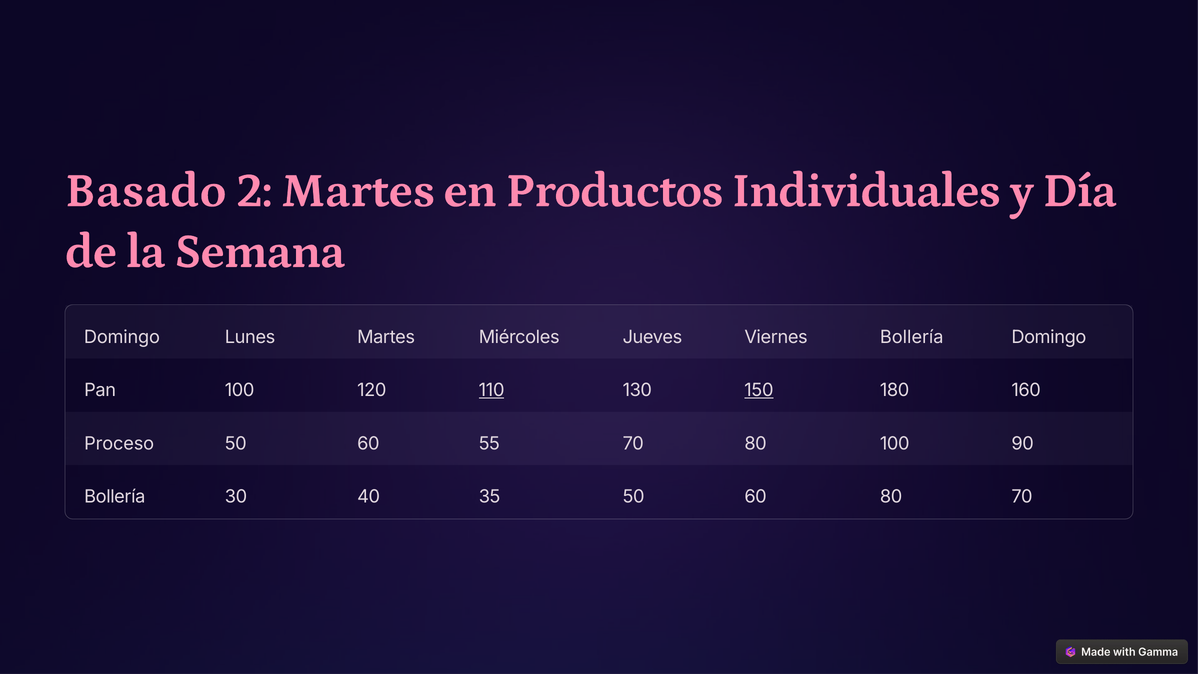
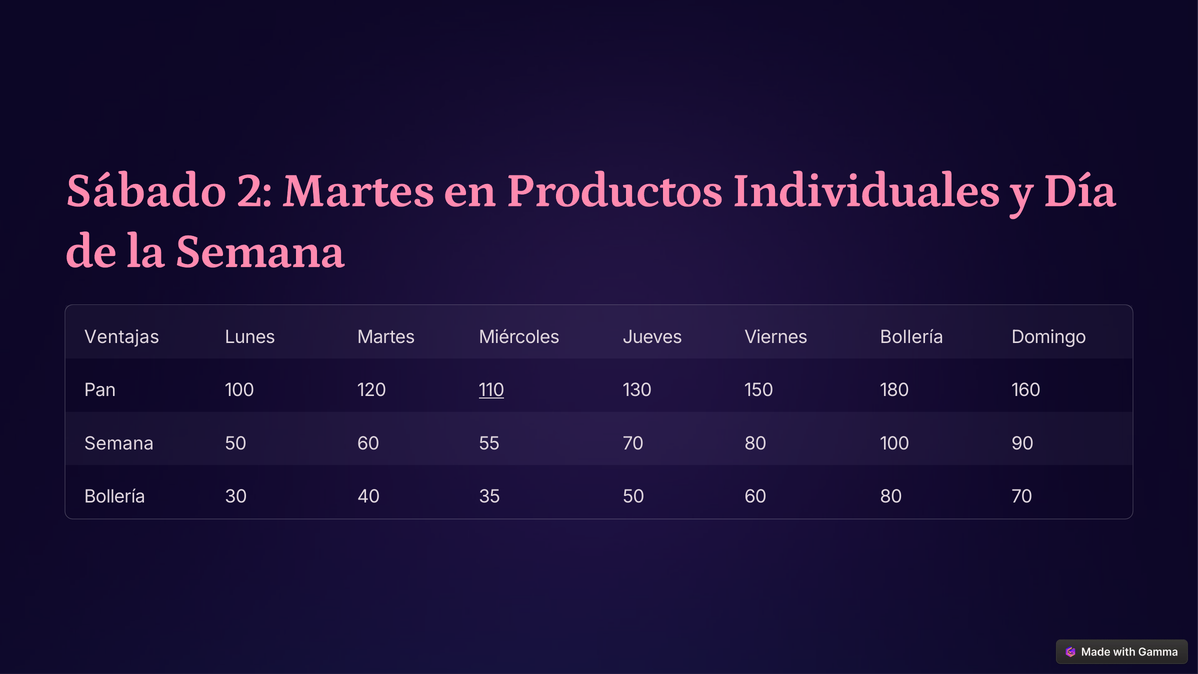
Basado: Basado -> Sábado
Domingo at (122, 337): Domingo -> Ventajas
150 underline: present -> none
Proceso at (119, 444): Proceso -> Semana
